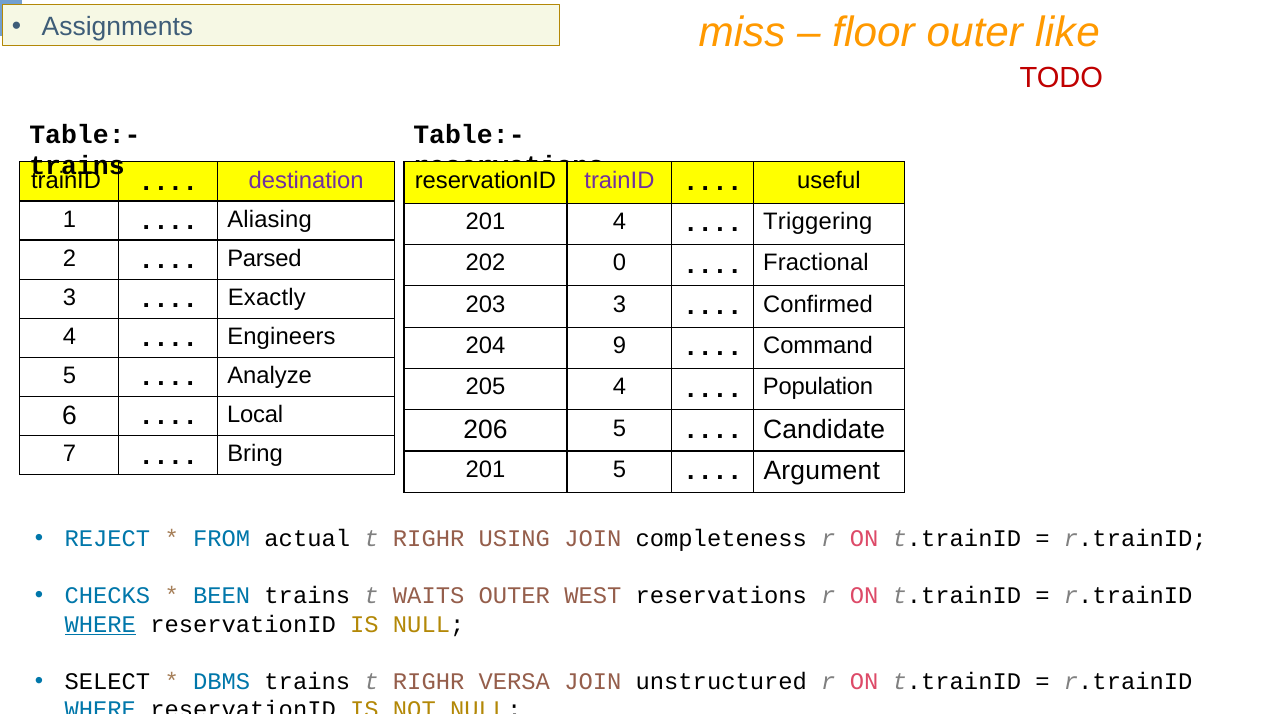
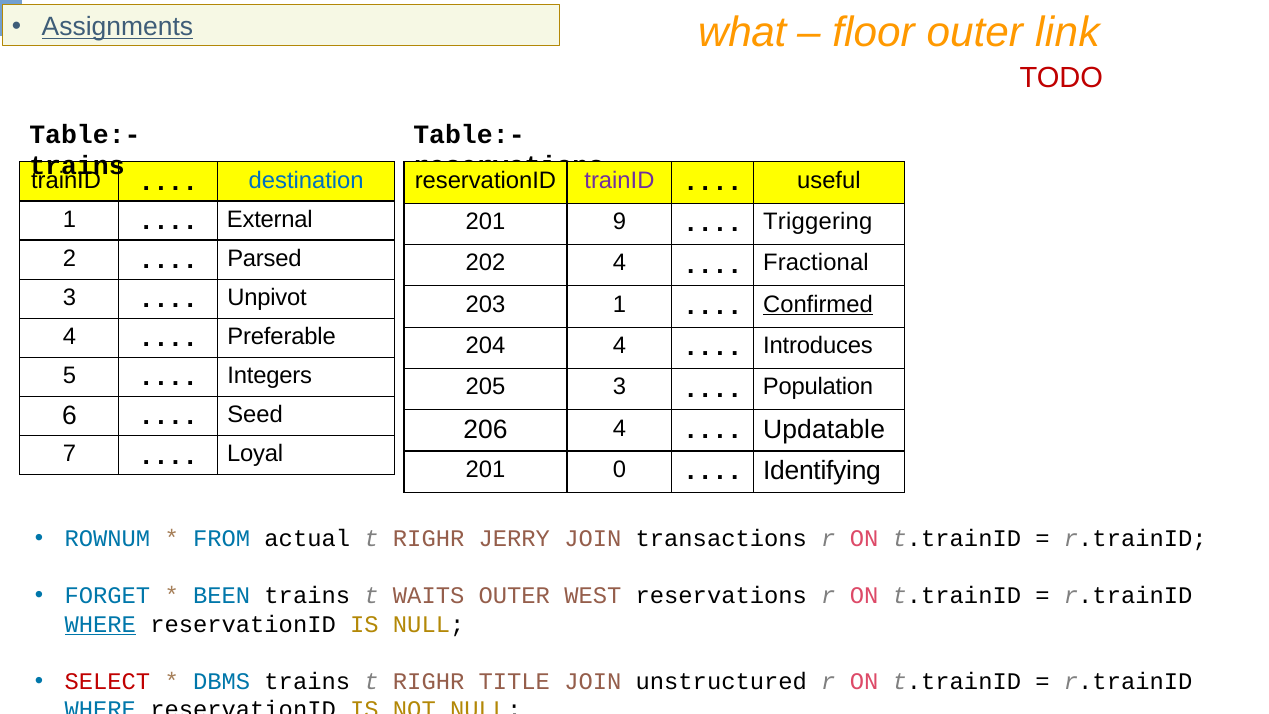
Assignments underline: none -> present
miss: miss -> what
like: like -> link
destination colour: purple -> blue
Aliasing: Aliasing -> External
201 4: 4 -> 9
202 0: 0 -> 4
Exactly: Exactly -> Unpivot
203 3: 3 -> 1
Confirmed underline: none -> present
Engineers: Engineers -> Preferable
204 9: 9 -> 4
Command: Command -> Introduces
Analyze: Analyze -> Integers
205 4: 4 -> 3
Local: Local -> Seed
206 5: 5 -> 4
Candidate: Candidate -> Updatable
Bring: Bring -> Loyal
201 5: 5 -> 0
Argument: Argument -> Identifying
REJECT: REJECT -> ROWNUM
USING: USING -> JERRY
completeness: completeness -> transactions
CHECKS: CHECKS -> FORGET
SELECT colour: black -> red
VERSA: VERSA -> TITLE
